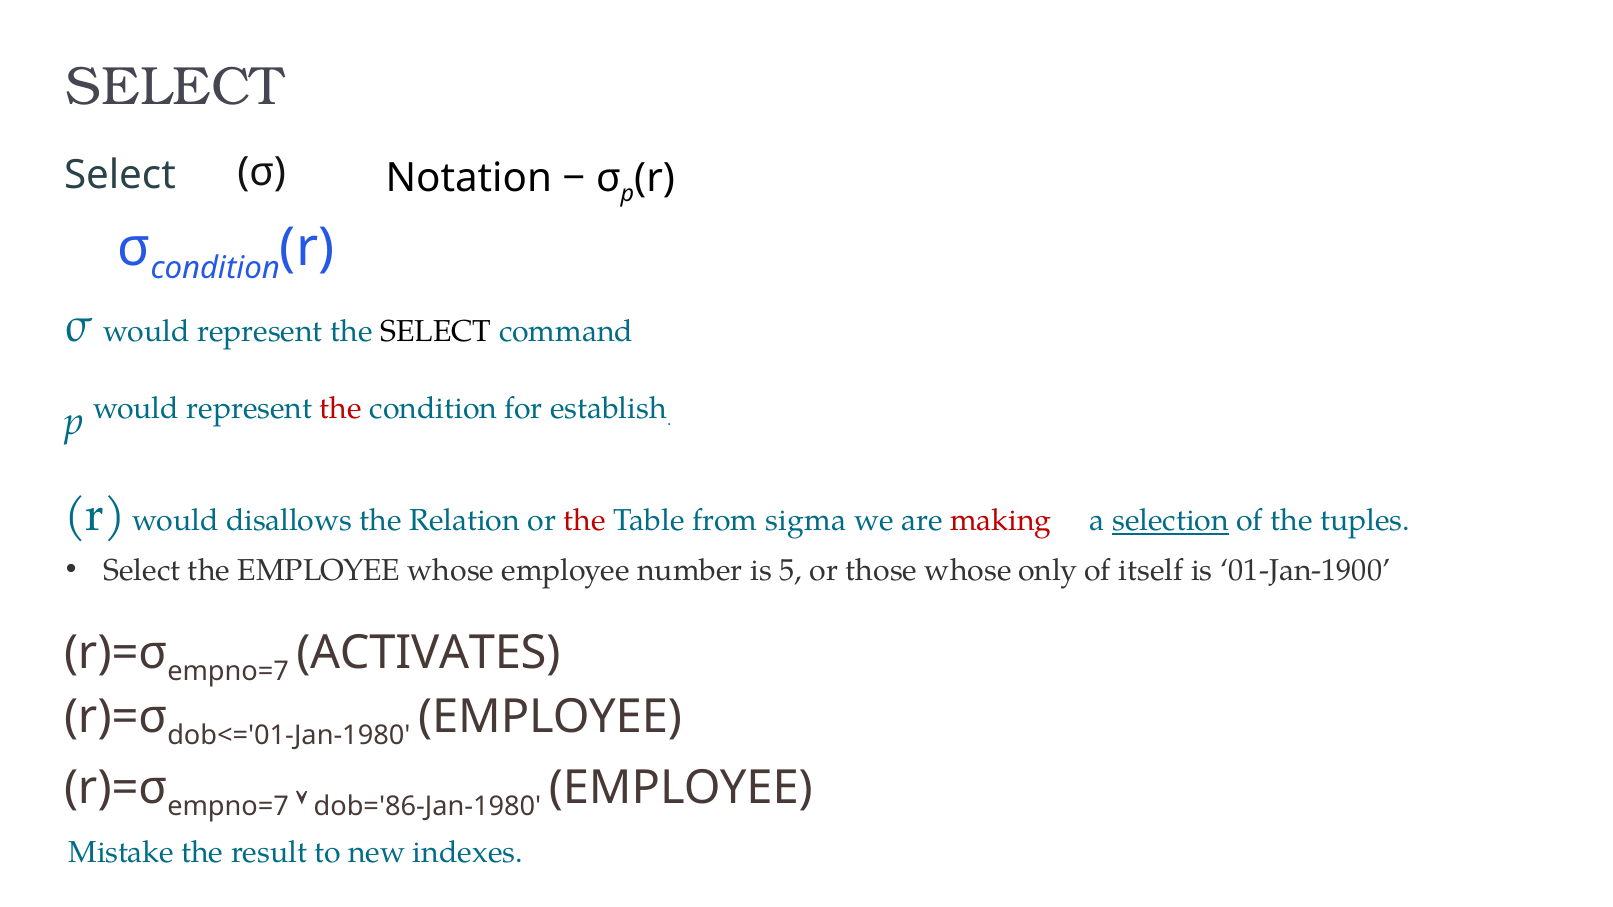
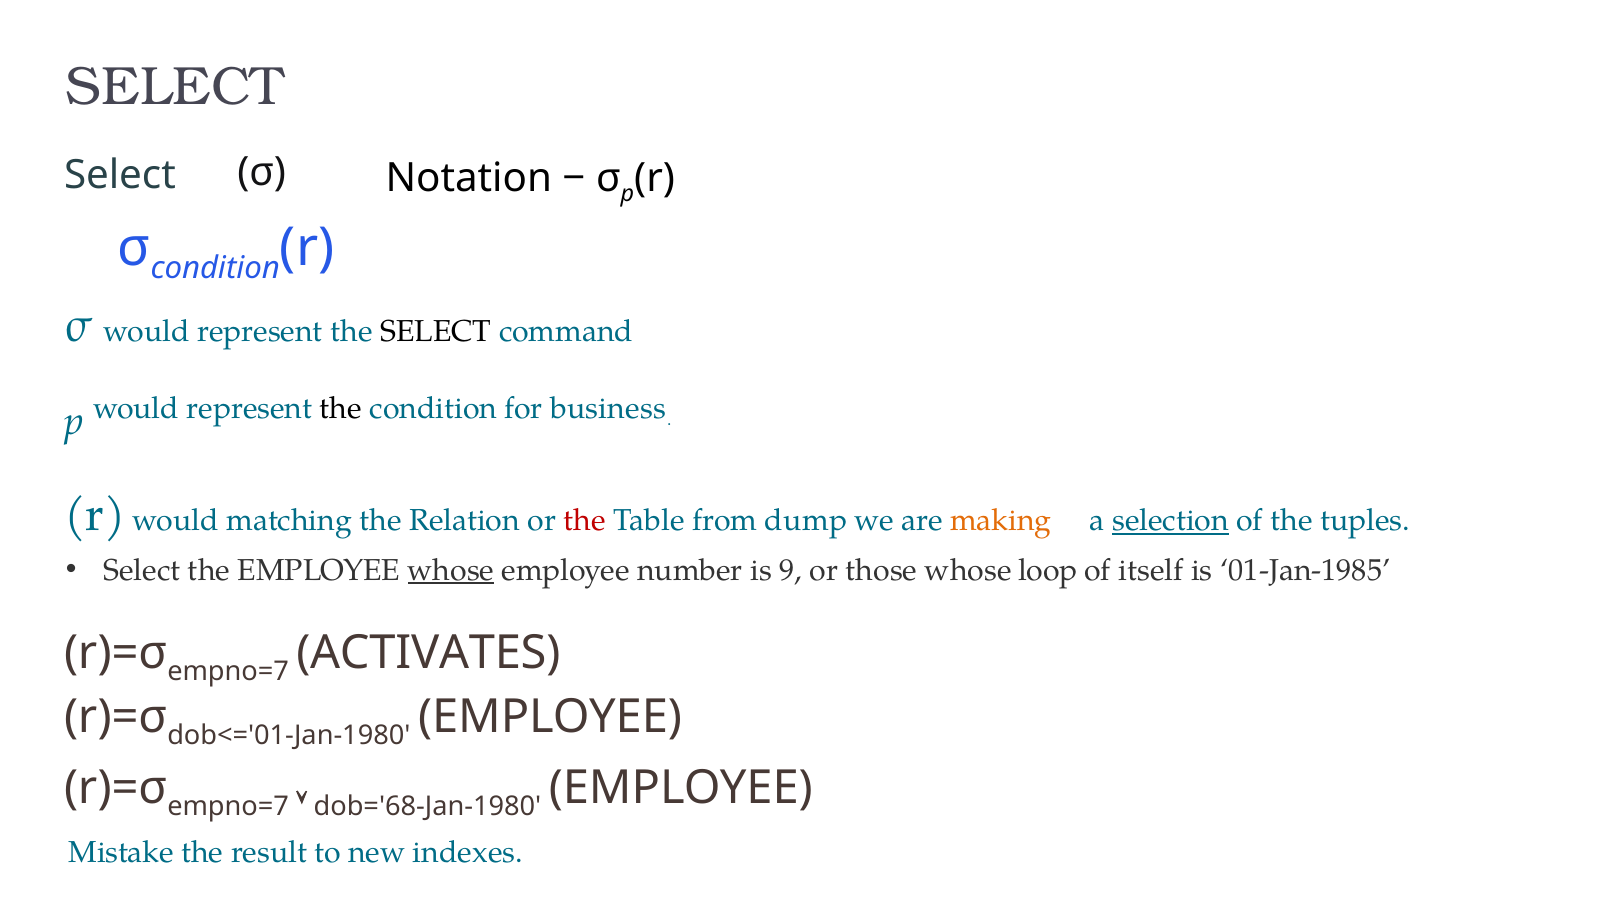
the at (341, 408) colour: red -> black
establish: establish -> business
disallows: disallows -> matching
sigma: sigma -> dump
making colour: red -> orange
whose at (451, 571) underline: none -> present
5: 5 -> 9
only: only -> loop
01-Jan-1900: 01-Jan-1900 -> 01-Jan-1985
dob='86-Jan-1980: dob='86-Jan-1980 -> dob='68-Jan-1980
